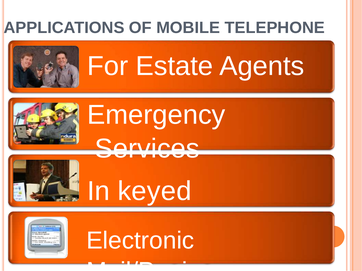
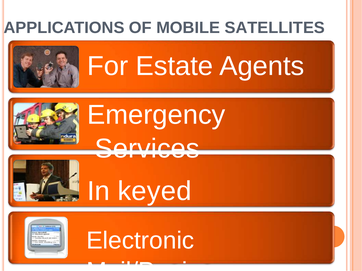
TELEPHONE: TELEPHONE -> SATELLITES
